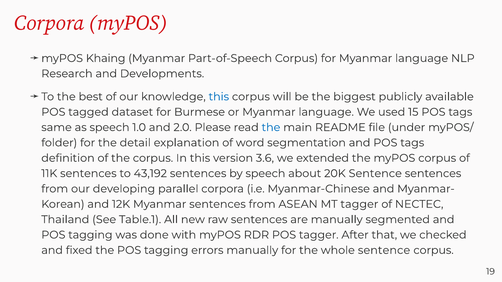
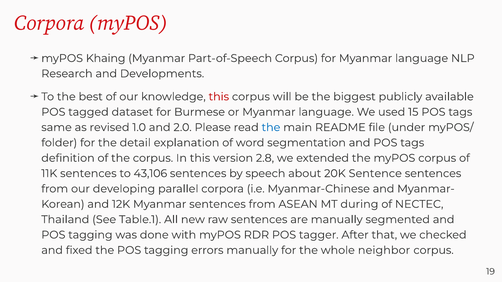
this at (219, 97) colour: blue -> red
as speech: speech -> revised
3.6: 3.6 -> 2.8
43,192: 43,192 -> 43,106
MT tagger: tagger -> during
whole sentence: sentence -> neighbor
